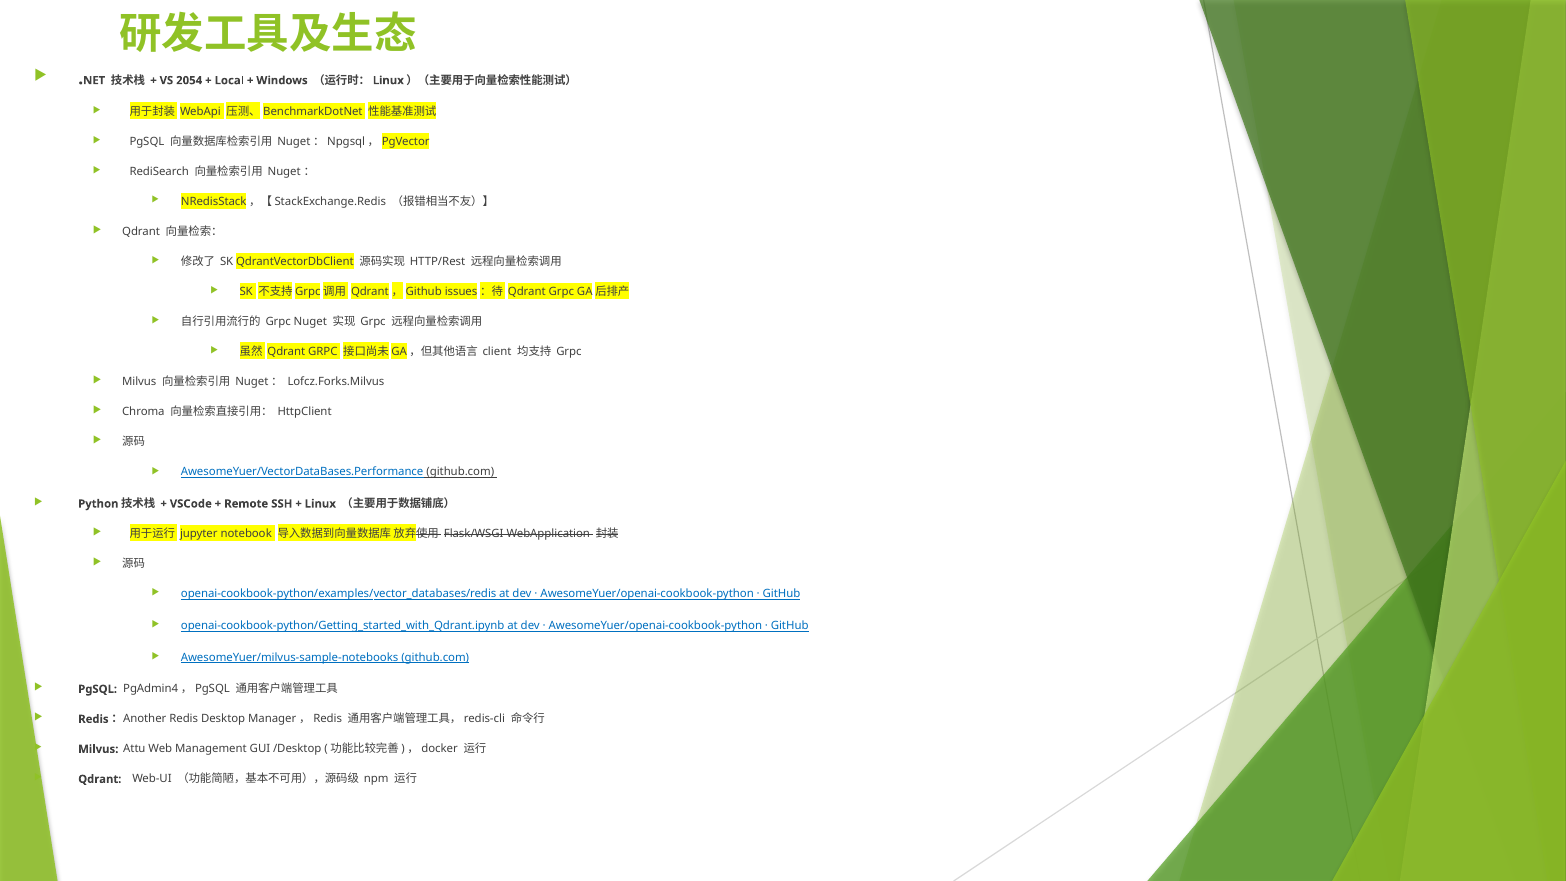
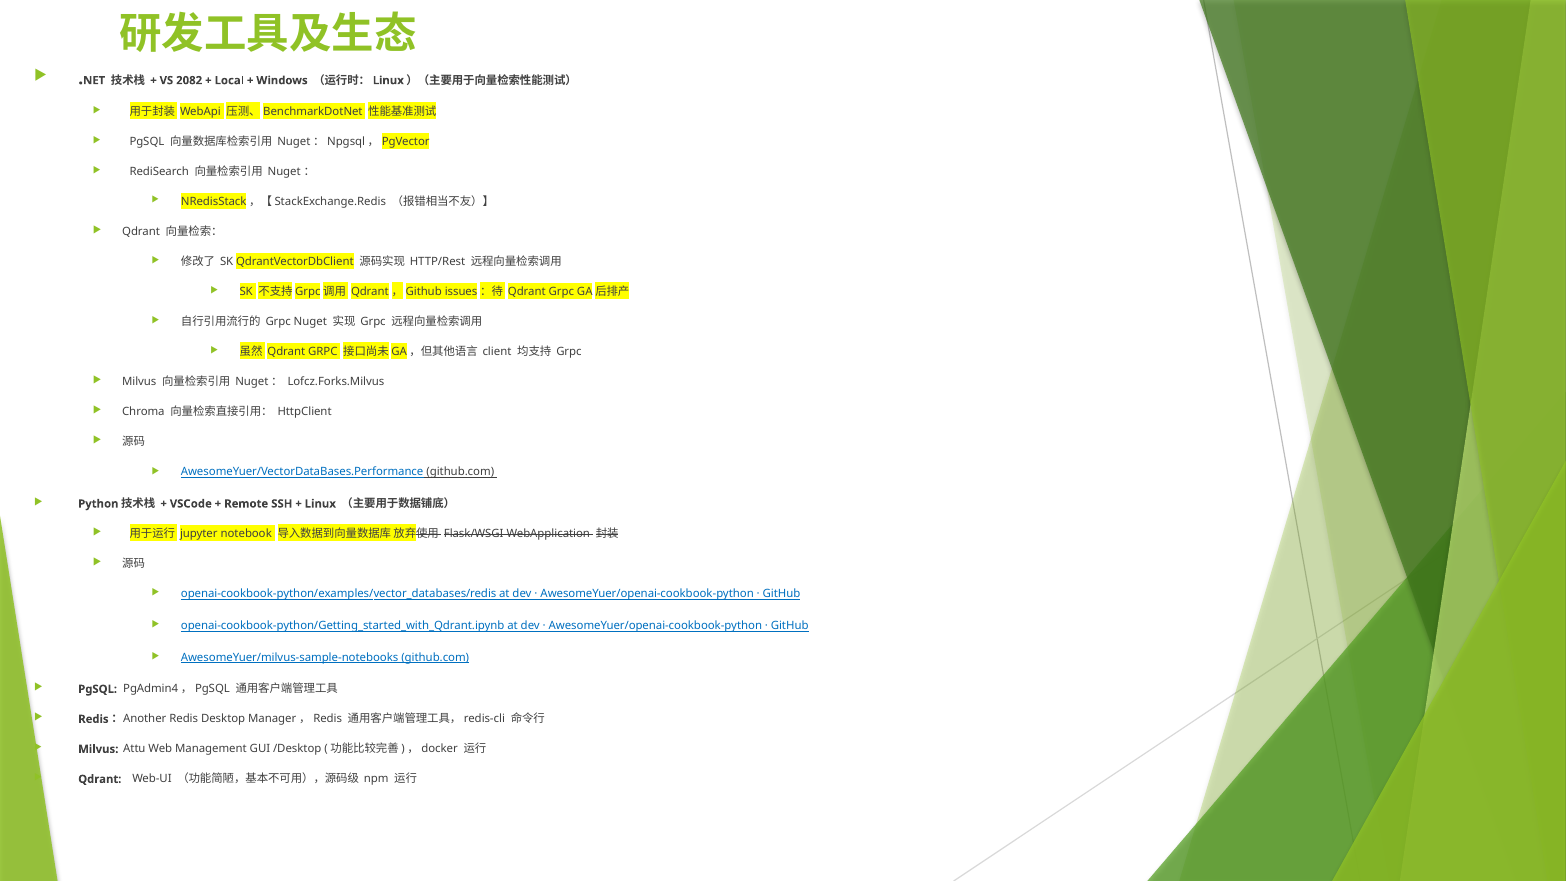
2054: 2054 -> 2082
